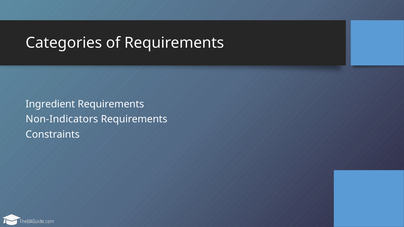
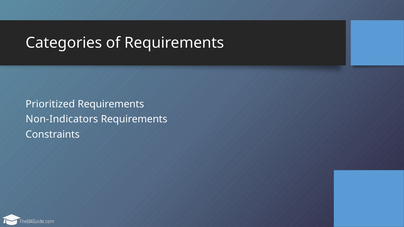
Ingredient: Ingredient -> Prioritized
